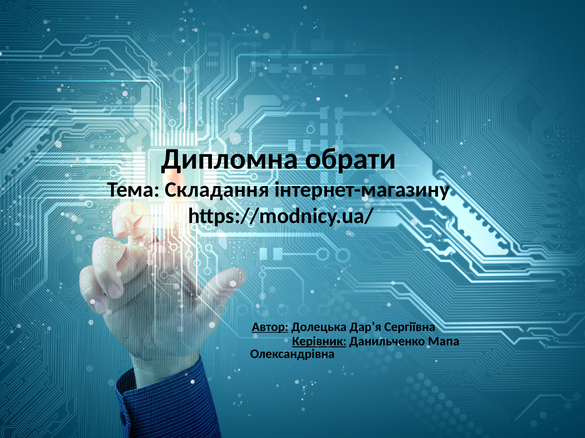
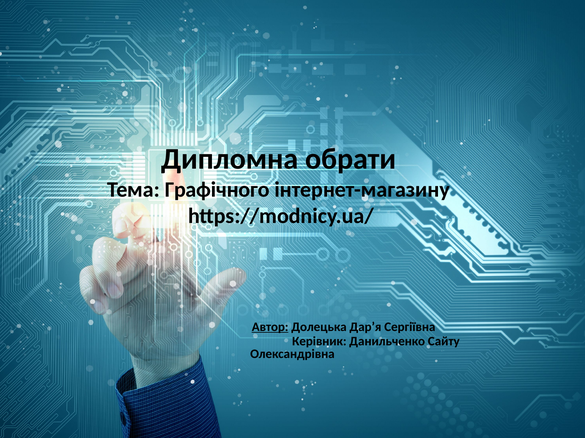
Складання: Складання -> Графічного
Керівник underline: present -> none
Мапа: Мапа -> Сайту
